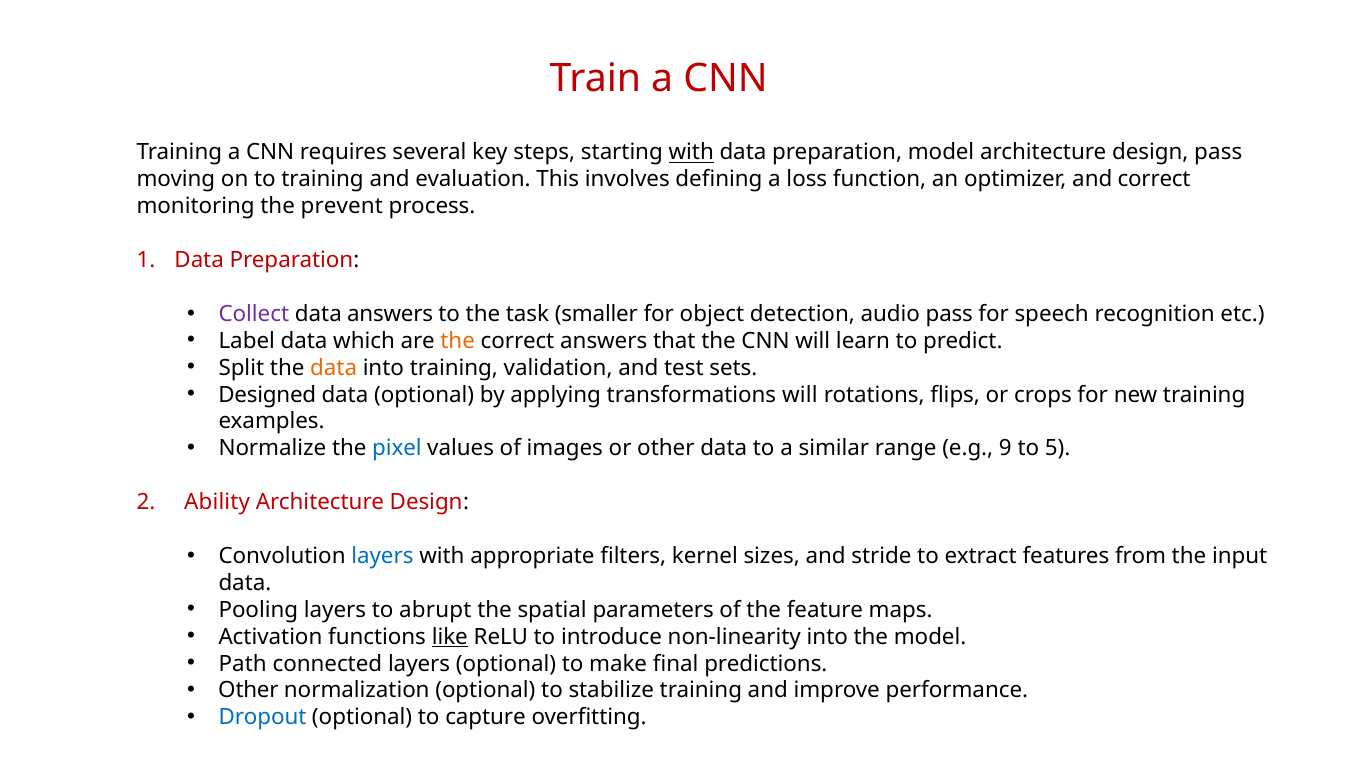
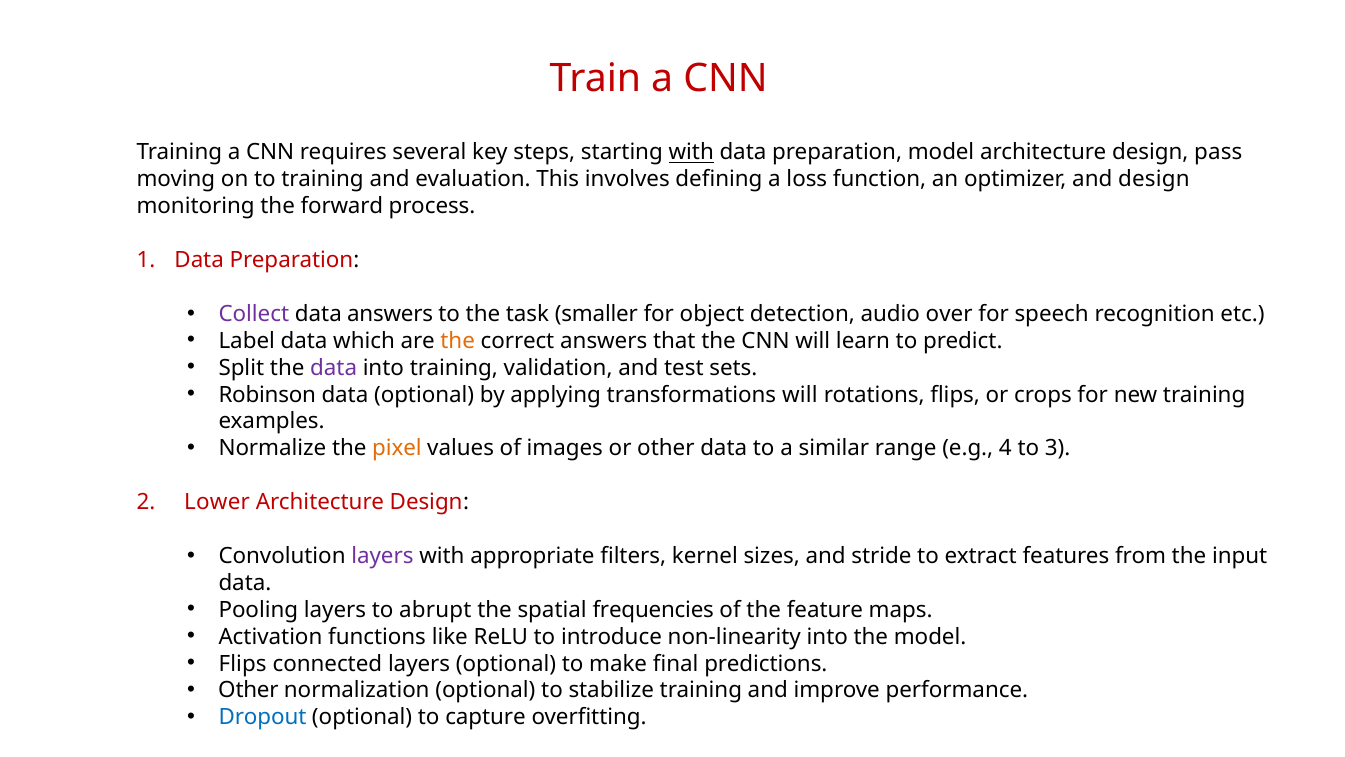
and correct: correct -> design
prevent: prevent -> forward
audio pass: pass -> over
data at (334, 368) colour: orange -> purple
Designed: Designed -> Robinson
pixel colour: blue -> orange
9: 9 -> 4
5: 5 -> 3
Ability: Ability -> Lower
layers at (382, 556) colour: blue -> purple
parameters: parameters -> frequencies
like underline: present -> none
Path at (243, 663): Path -> Flips
